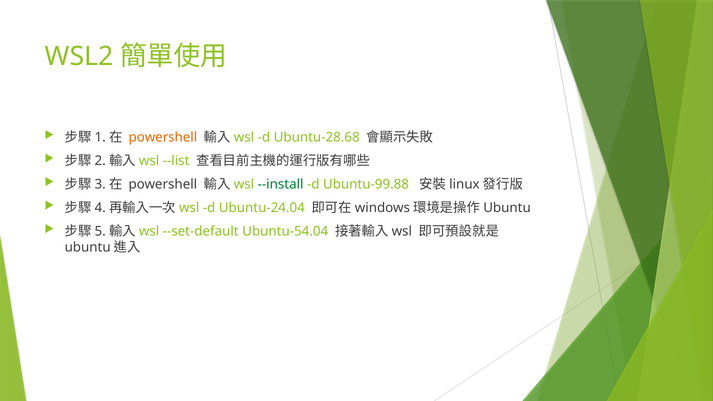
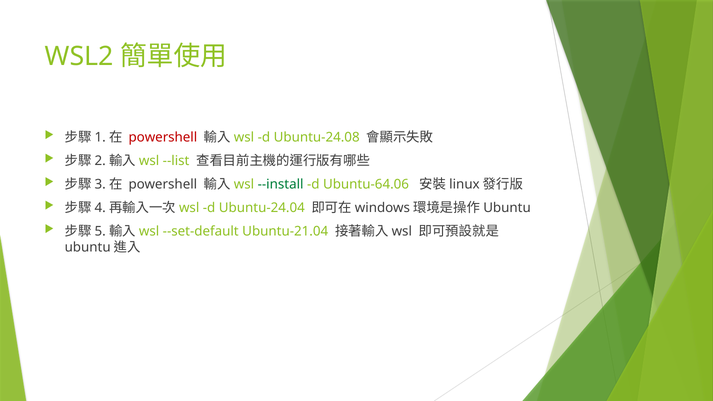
powershell at (163, 137) colour: orange -> red
Ubuntu-28.68: Ubuntu-28.68 -> Ubuntu-24.08
Ubuntu-99.88: Ubuntu-99.88 -> Ubuntu-64.06
Ubuntu-54.04: Ubuntu-54.04 -> Ubuntu-21.04
